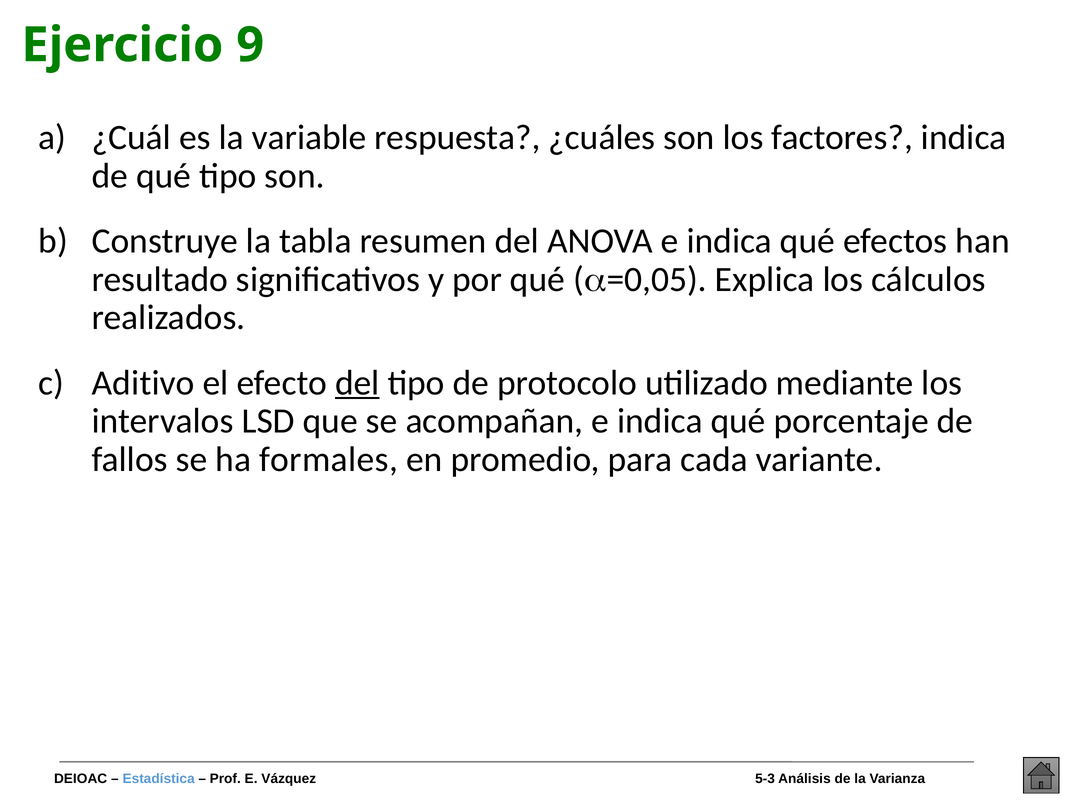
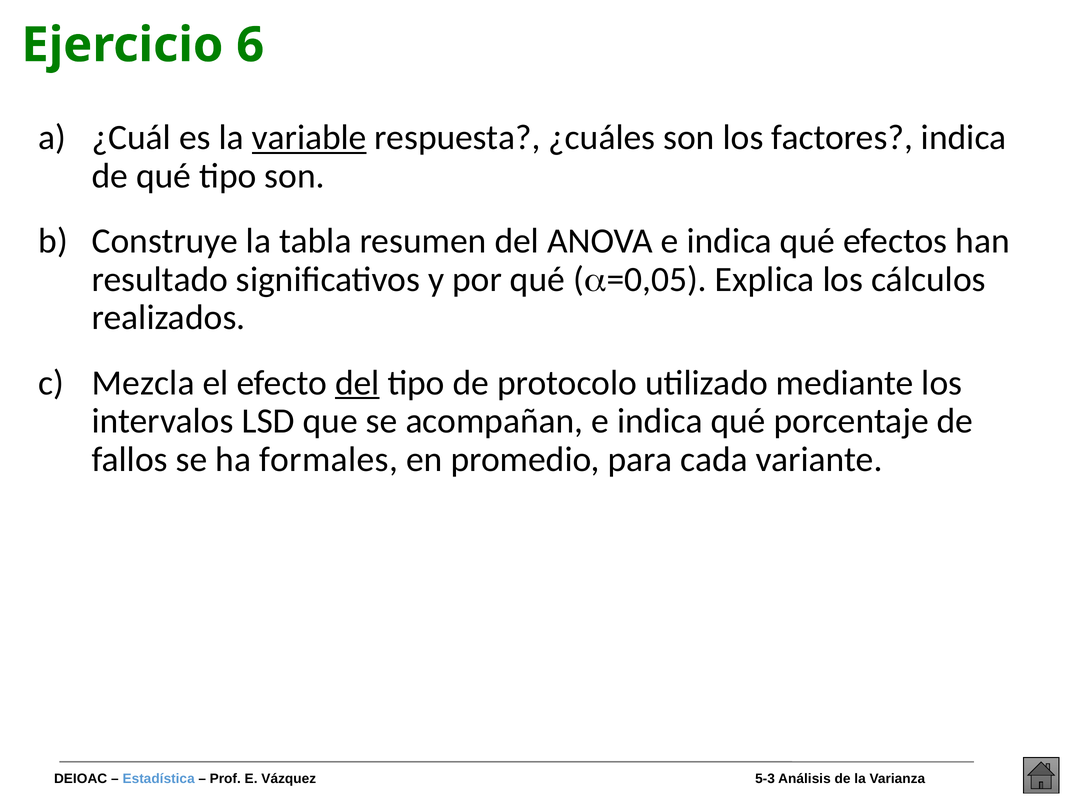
9: 9 -> 6
variable underline: none -> present
Aditivo: Aditivo -> Mezcla
